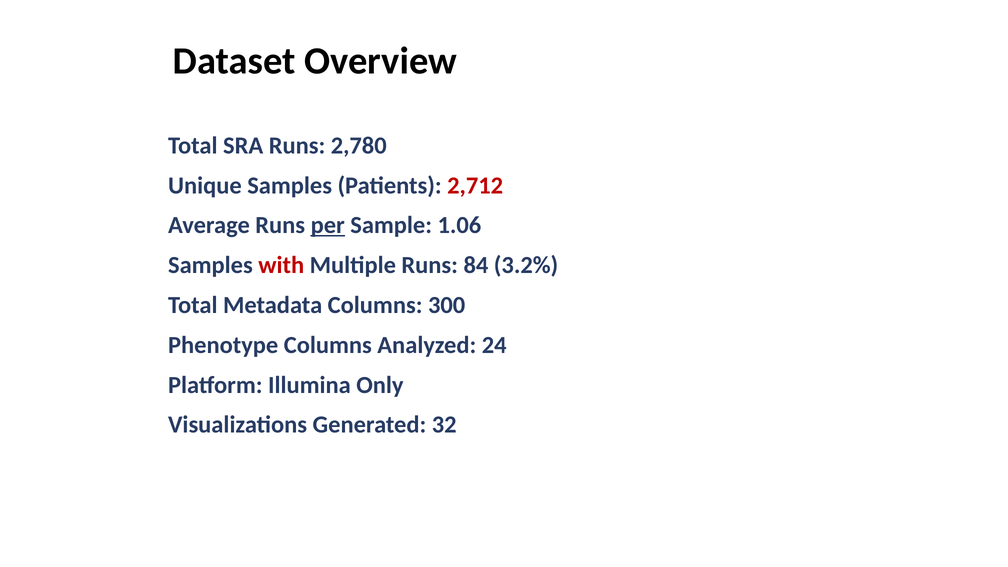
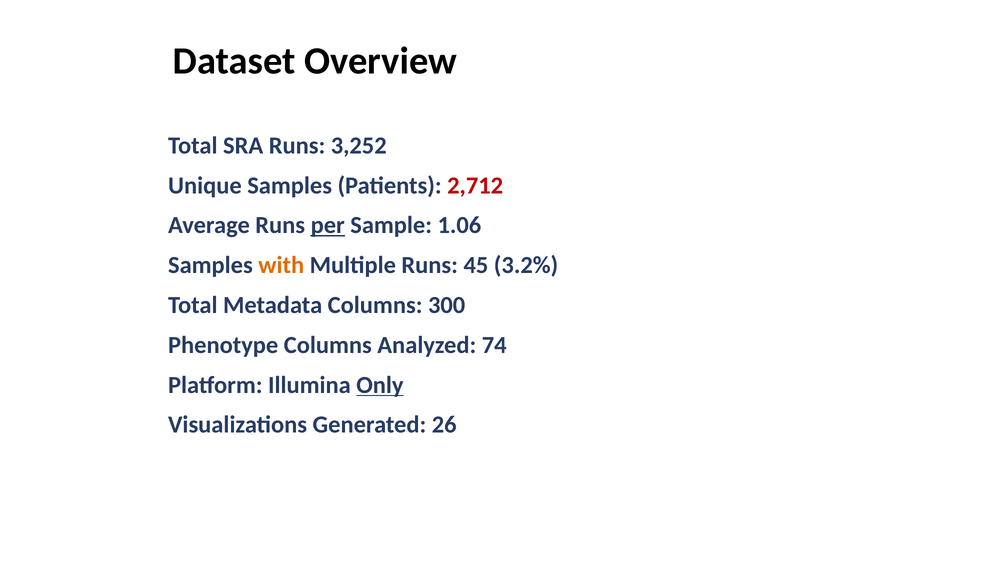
2,780: 2,780 -> 3,252
with colour: red -> orange
84: 84 -> 45
24: 24 -> 74
Only underline: none -> present
32: 32 -> 26
